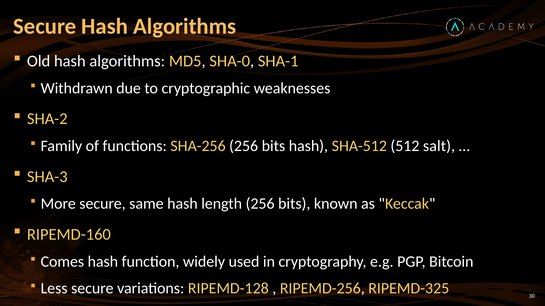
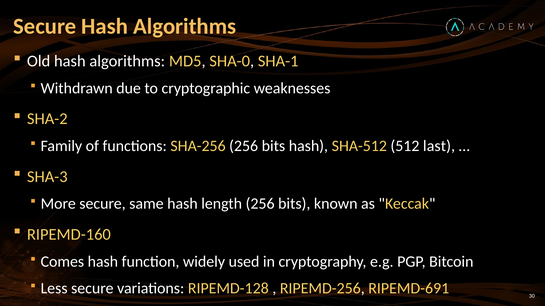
salt: salt -> last
RIPEMD-325: RIPEMD-325 -> RIPEMD-691
